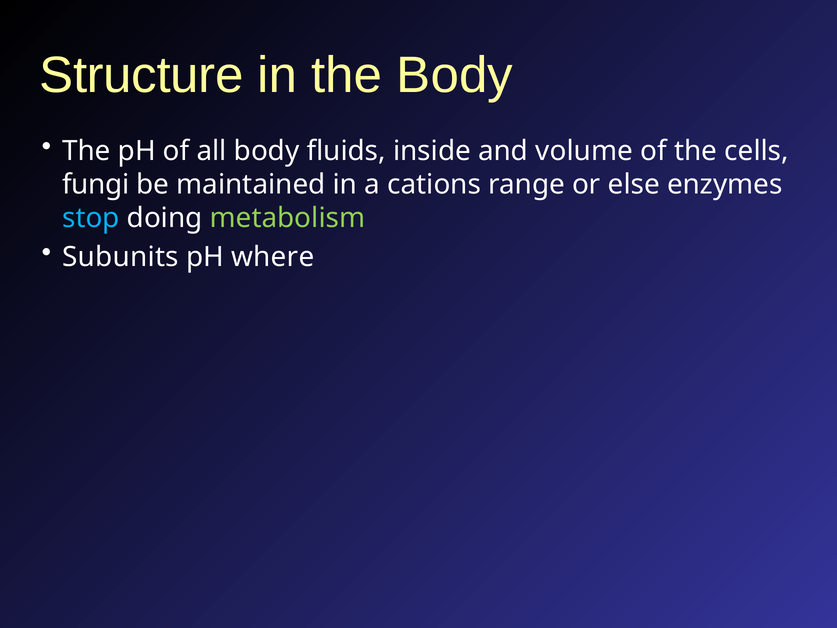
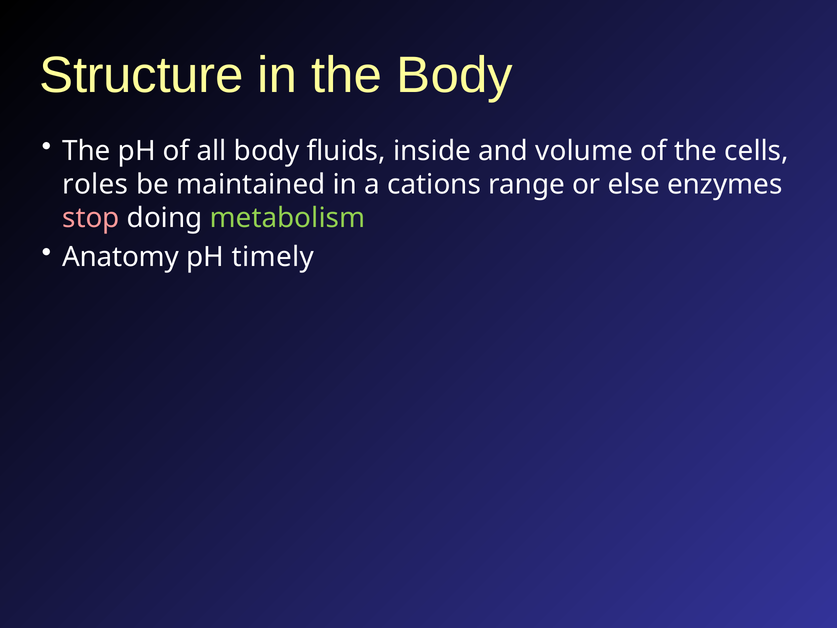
fungi: fungi -> roles
stop colour: light blue -> pink
Subunits: Subunits -> Anatomy
where: where -> timely
